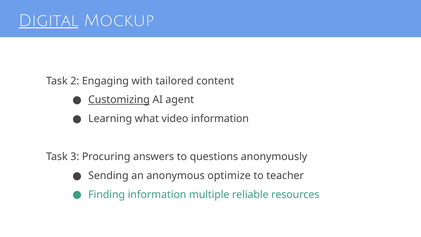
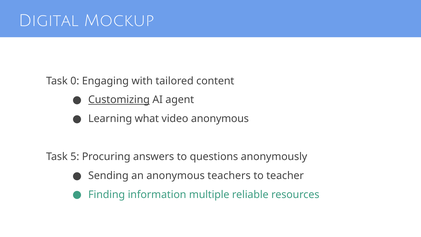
Digital underline: present -> none
2: 2 -> 0
video information: information -> anonymous
3: 3 -> 5
optimize: optimize -> teachers
